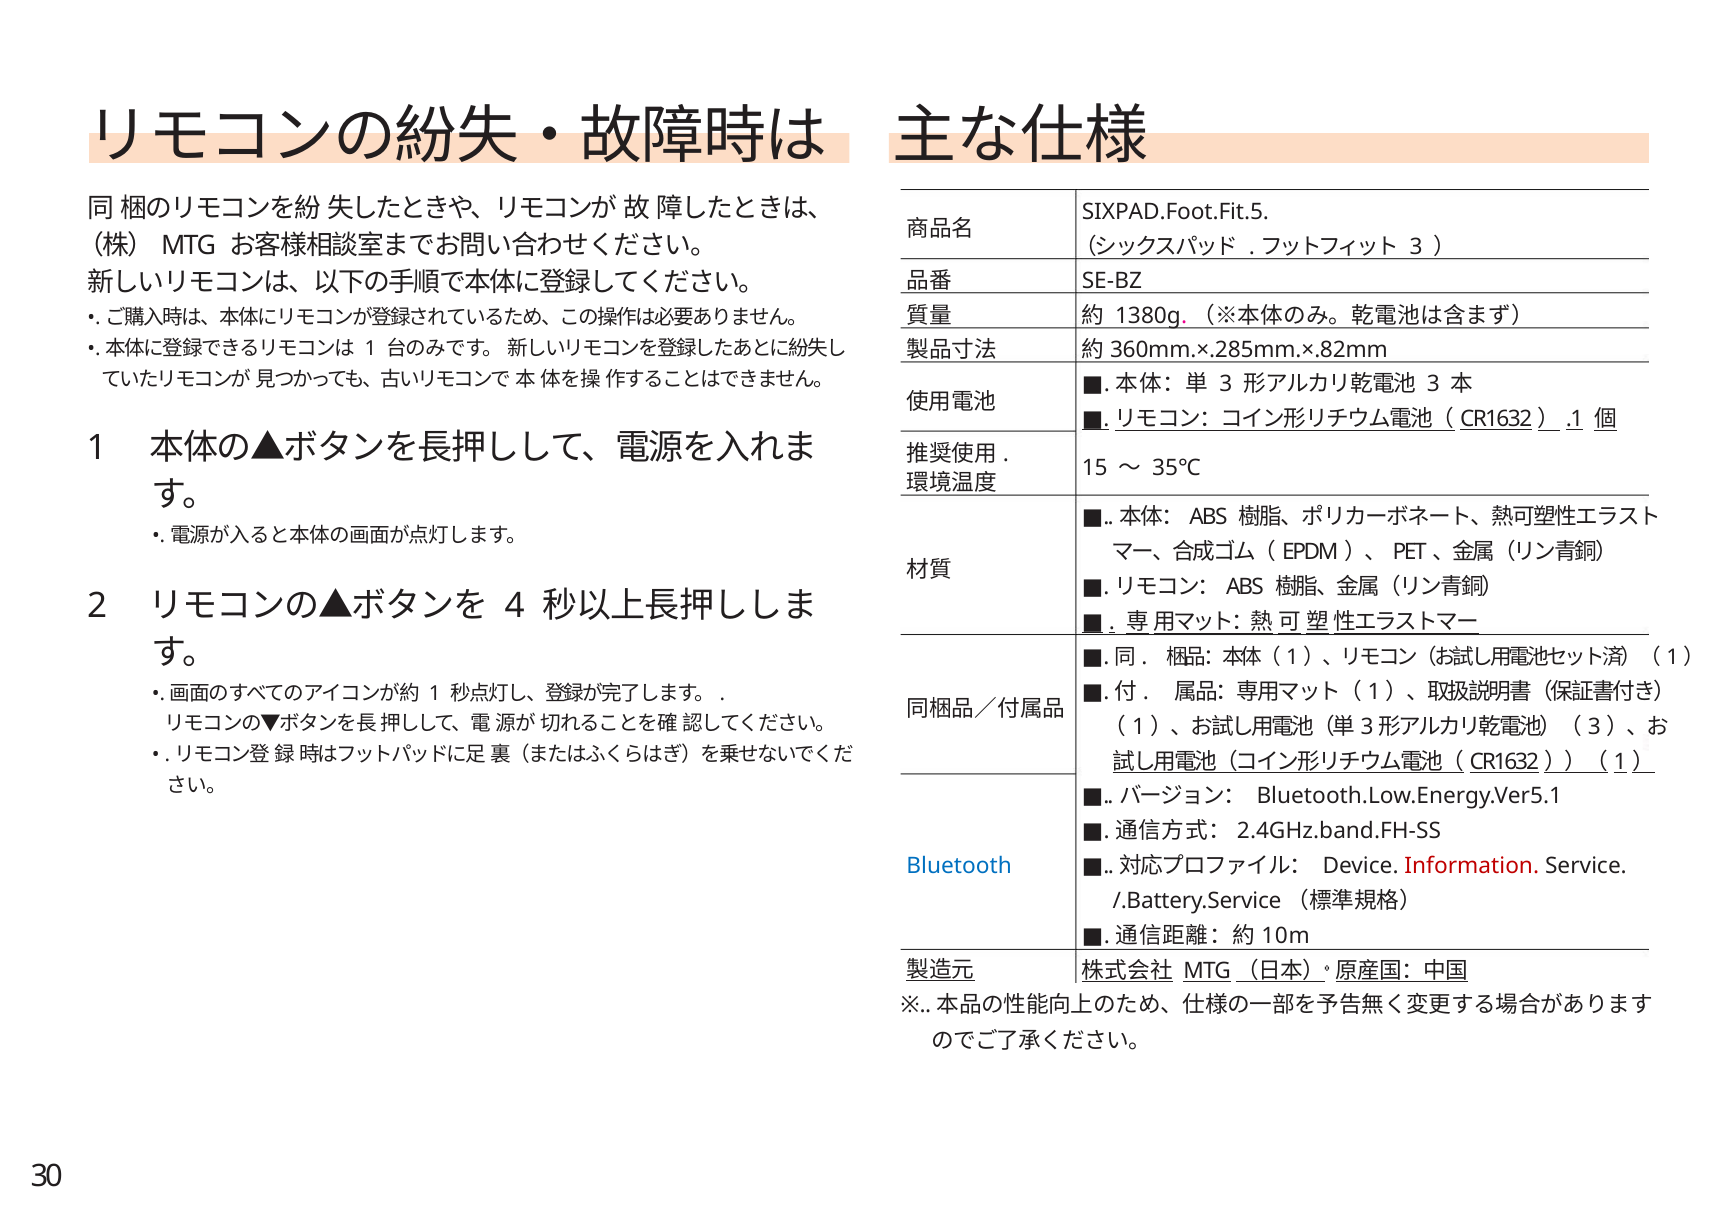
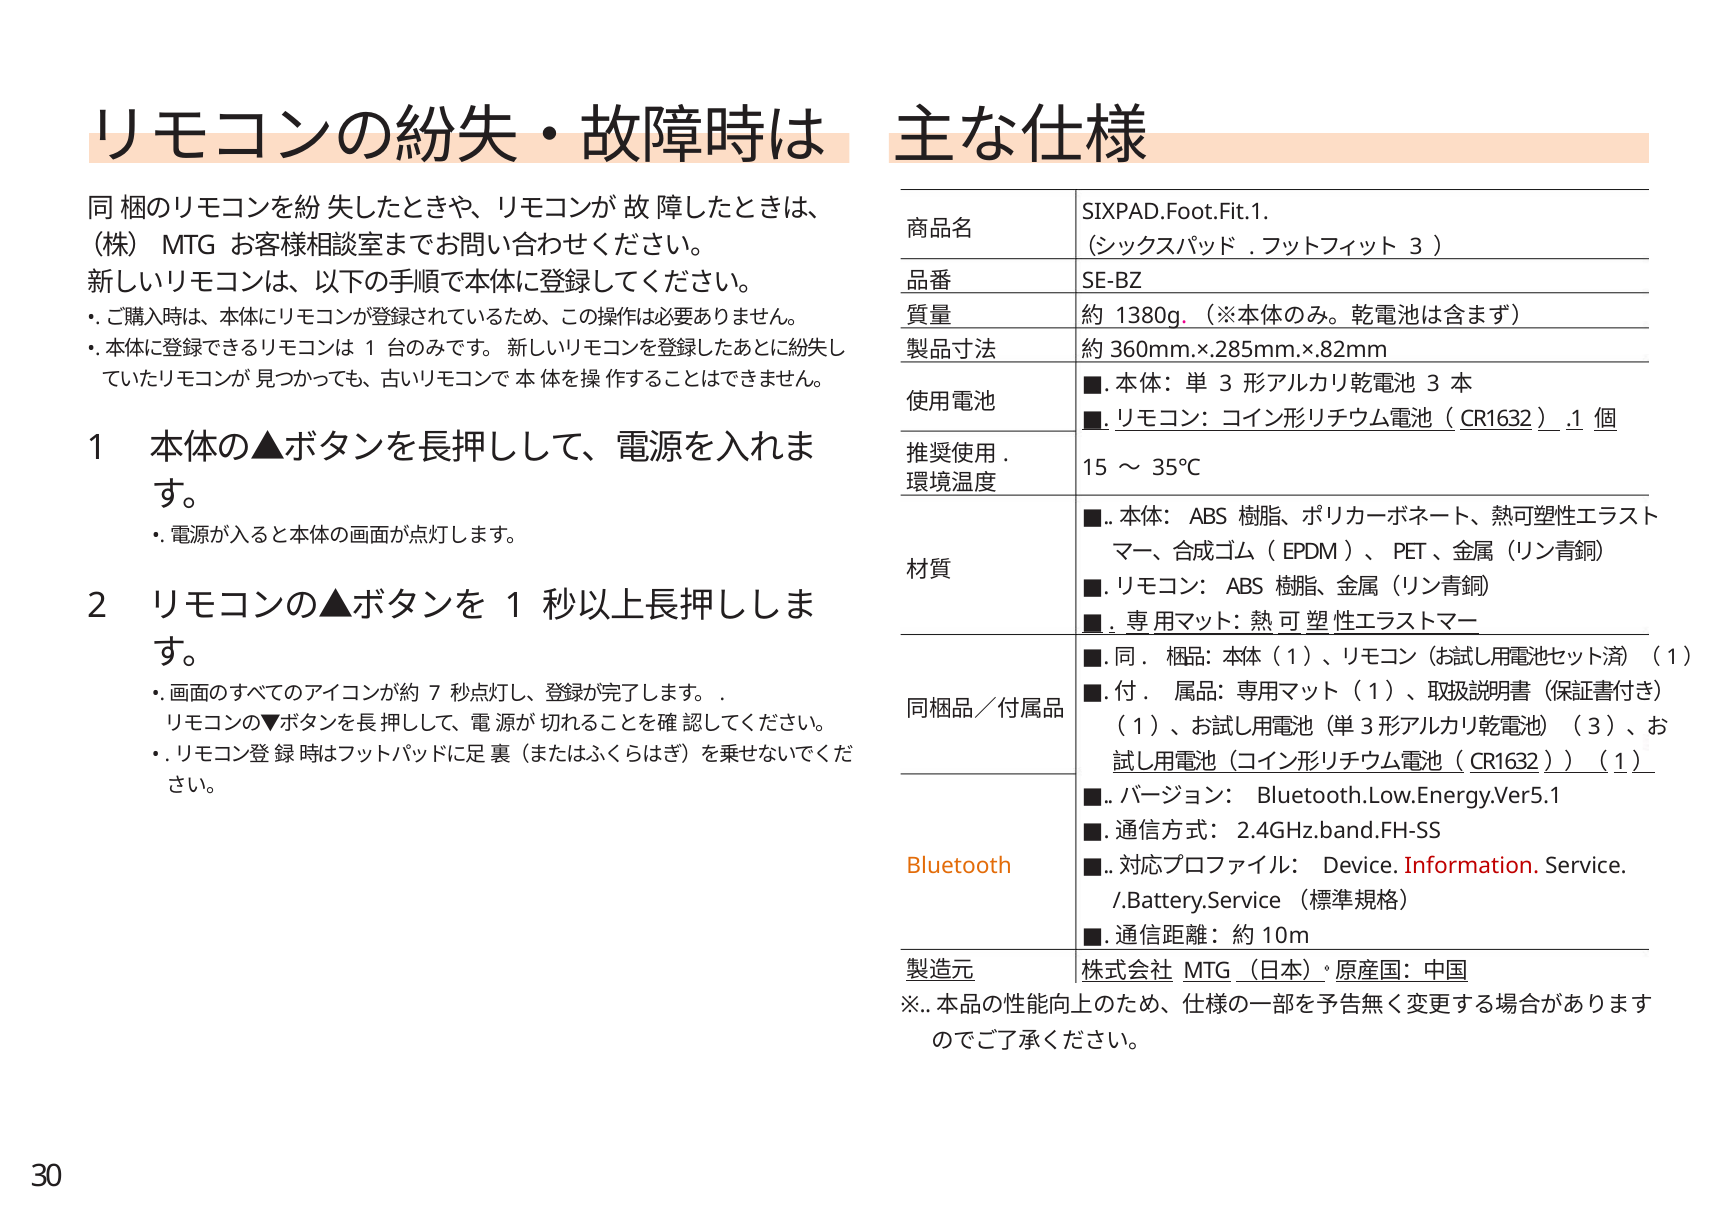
SIXPAD.Foot.Fit.5: SIXPAD.Foot.Fit.5 -> SIXPAD.Foot.Fit.1
4 at (515, 606): 4 -> 1
1 at (435, 693): 1 -> 7
Bluetooth colour: blue -> orange
